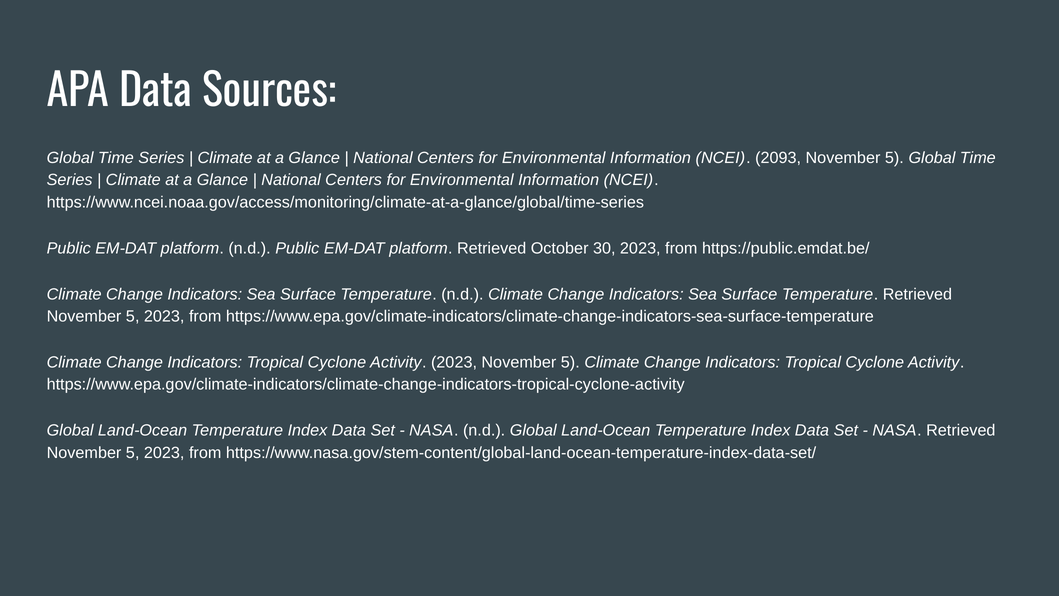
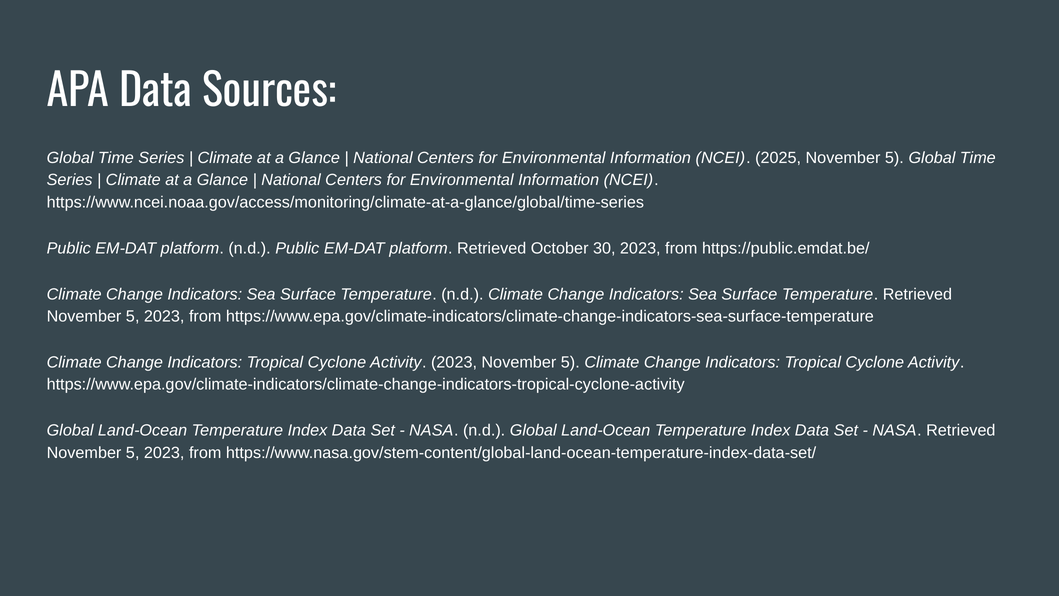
2093: 2093 -> 2025
